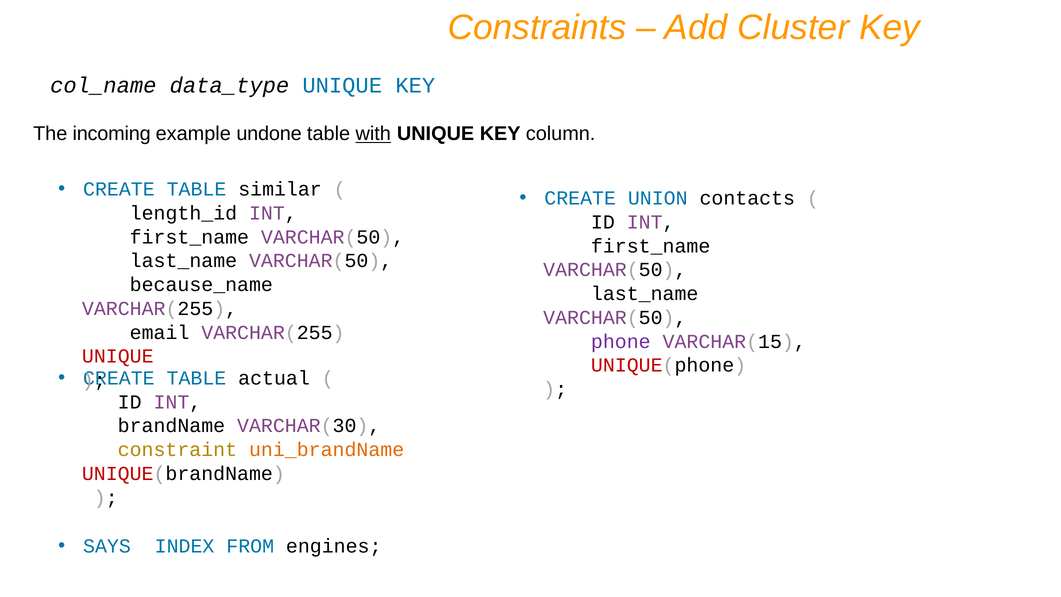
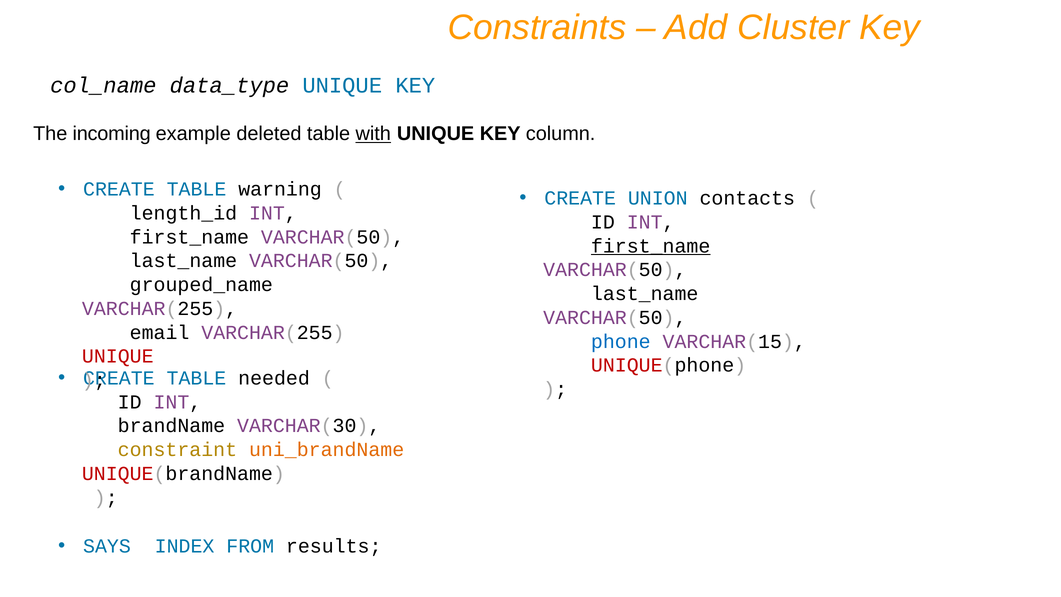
undone: undone -> deleted
similar: similar -> warning
first_name at (651, 246) underline: none -> present
because_name: because_name -> grouped_name
phone colour: purple -> blue
actual: actual -> needed
engines: engines -> results
